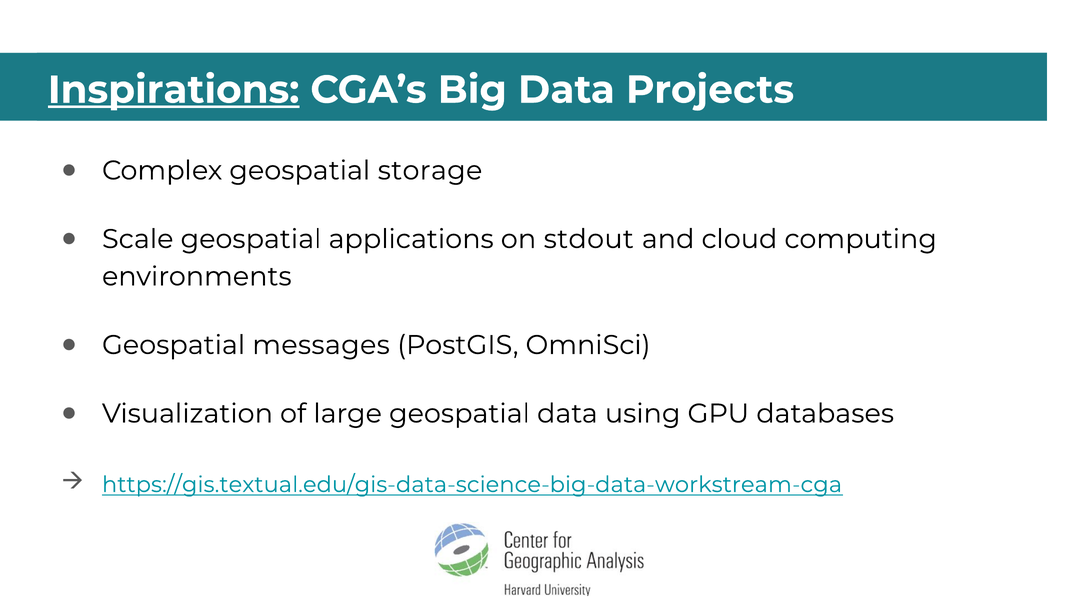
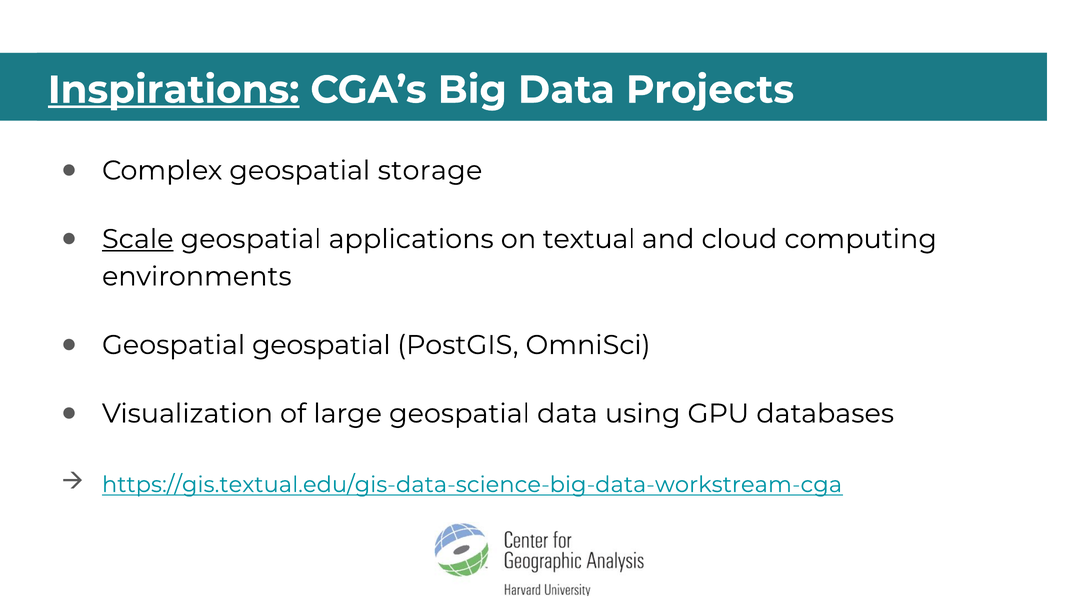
Scale underline: none -> present
stdout: stdout -> textual
Geospatial messages: messages -> geospatial
